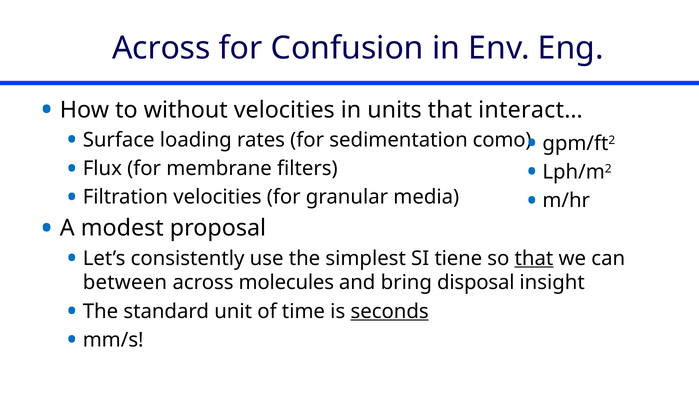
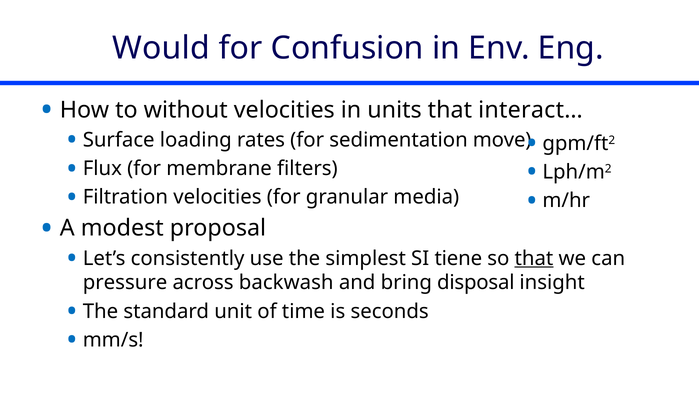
Across at (161, 48): Across -> Would
como: como -> move
between: between -> pressure
molecules: molecules -> backwash
seconds underline: present -> none
